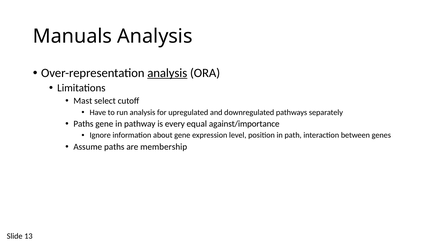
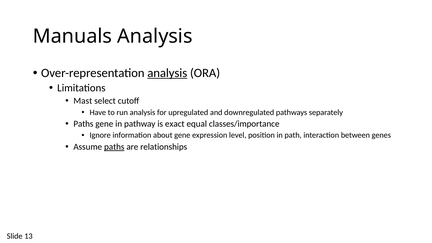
every: every -> exact
against/importance: against/importance -> classes/importance
paths at (114, 147) underline: none -> present
membership: membership -> relationships
